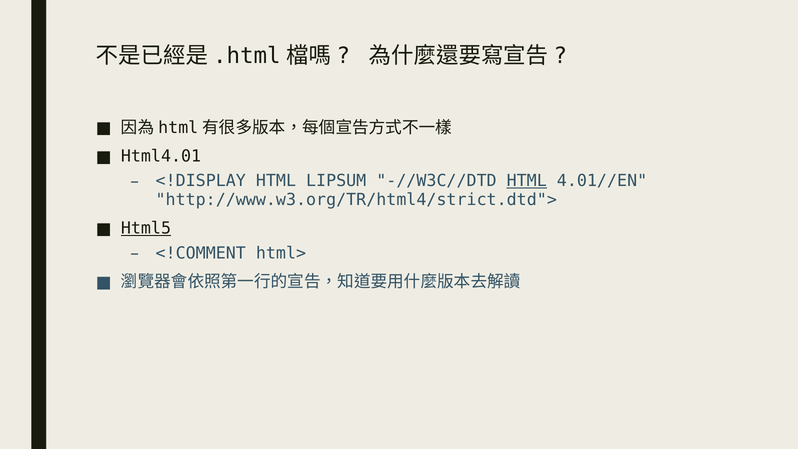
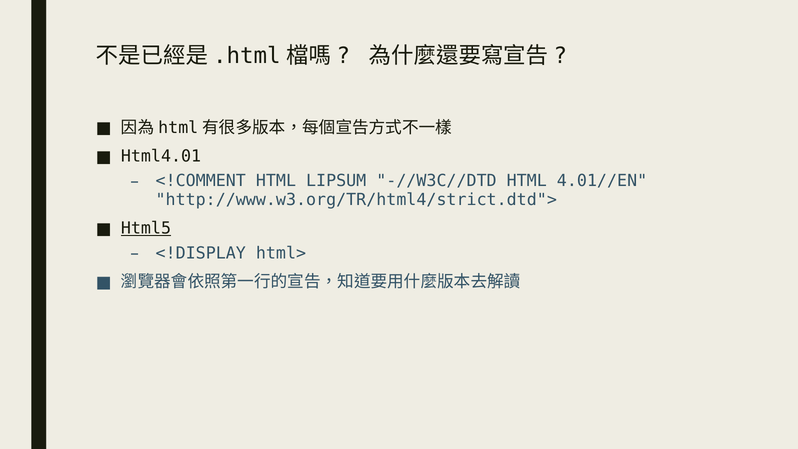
<!DISPLAY: <!DISPLAY -> <!COMMENT
HTML at (527, 181) underline: present -> none
<!COMMENT: <!COMMENT -> <!DISPLAY
